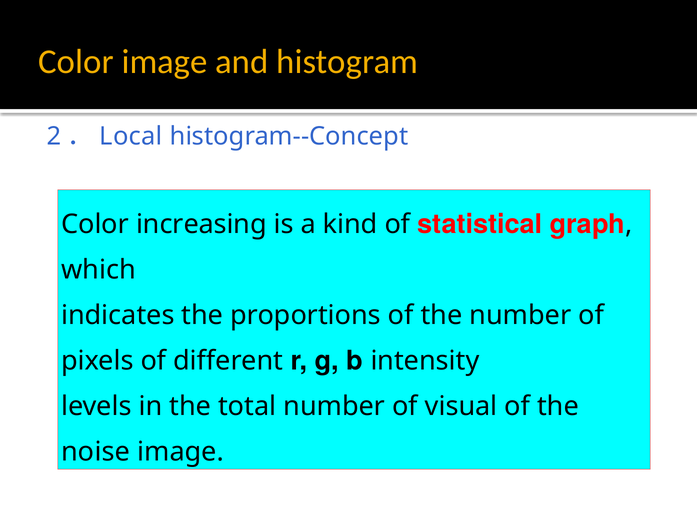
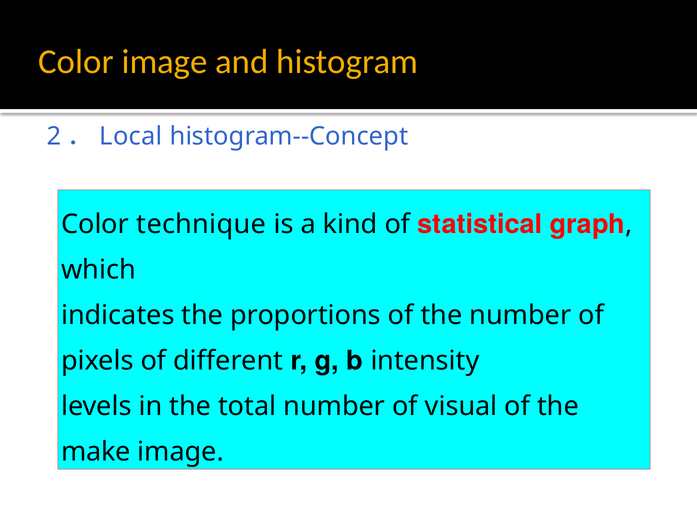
increasing: increasing -> technique
noise: noise -> make
